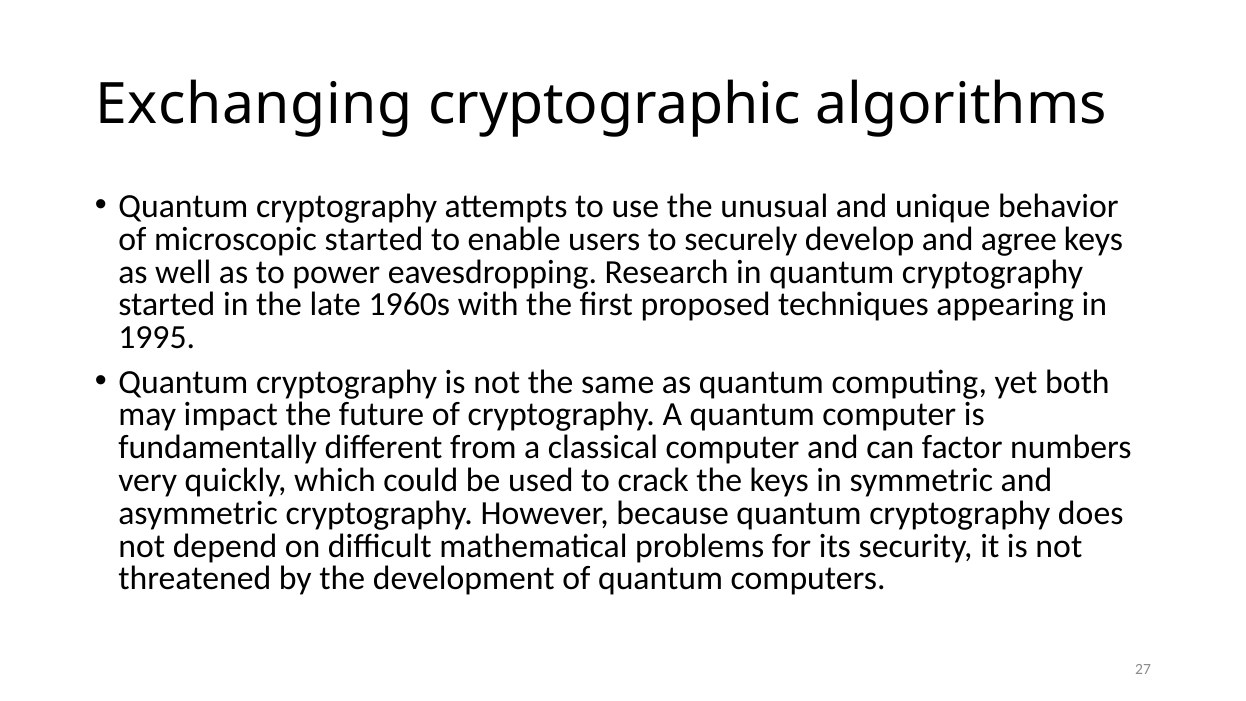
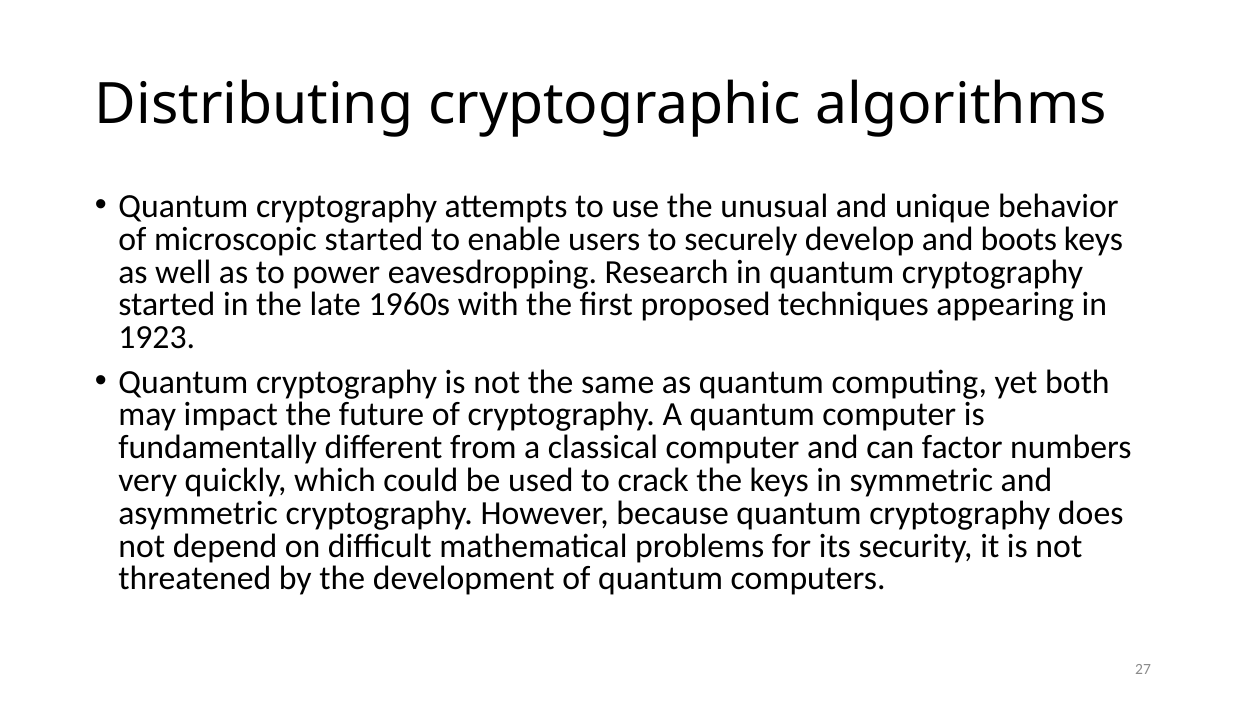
Exchanging: Exchanging -> Distributing
agree: agree -> boots
1995: 1995 -> 1923
